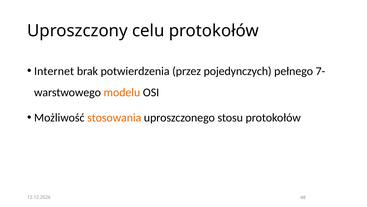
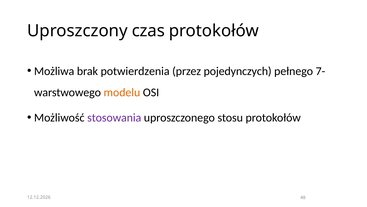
celu: celu -> czas
Internet: Internet -> Możliwa
stosowania colour: orange -> purple
